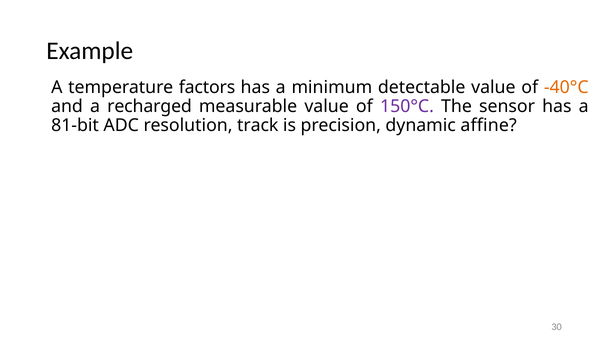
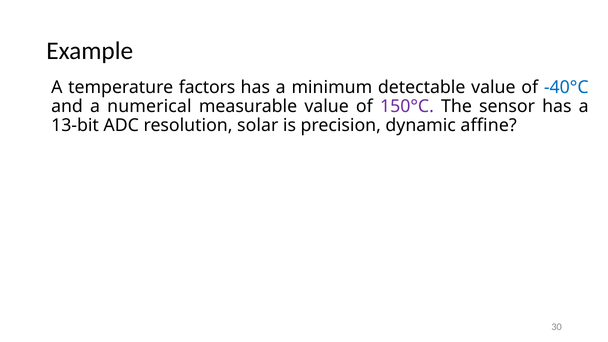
-40°C colour: orange -> blue
recharged: recharged -> numerical
81-bit: 81-bit -> 13-bit
track: track -> solar
